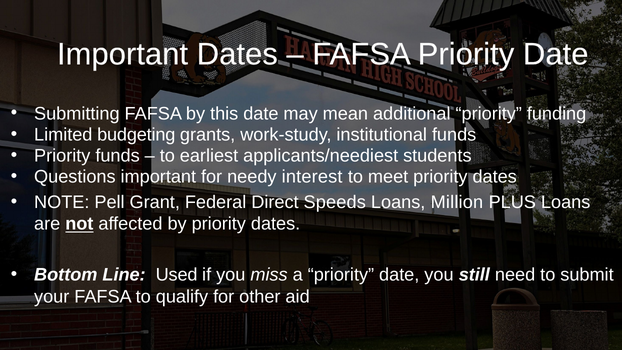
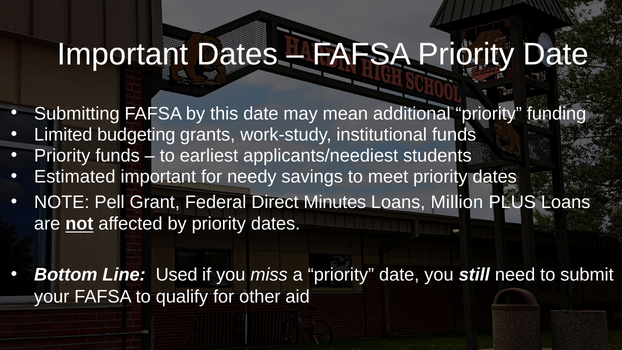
Questions: Questions -> Estimated
interest: interest -> savings
Speeds: Speeds -> Minutes
